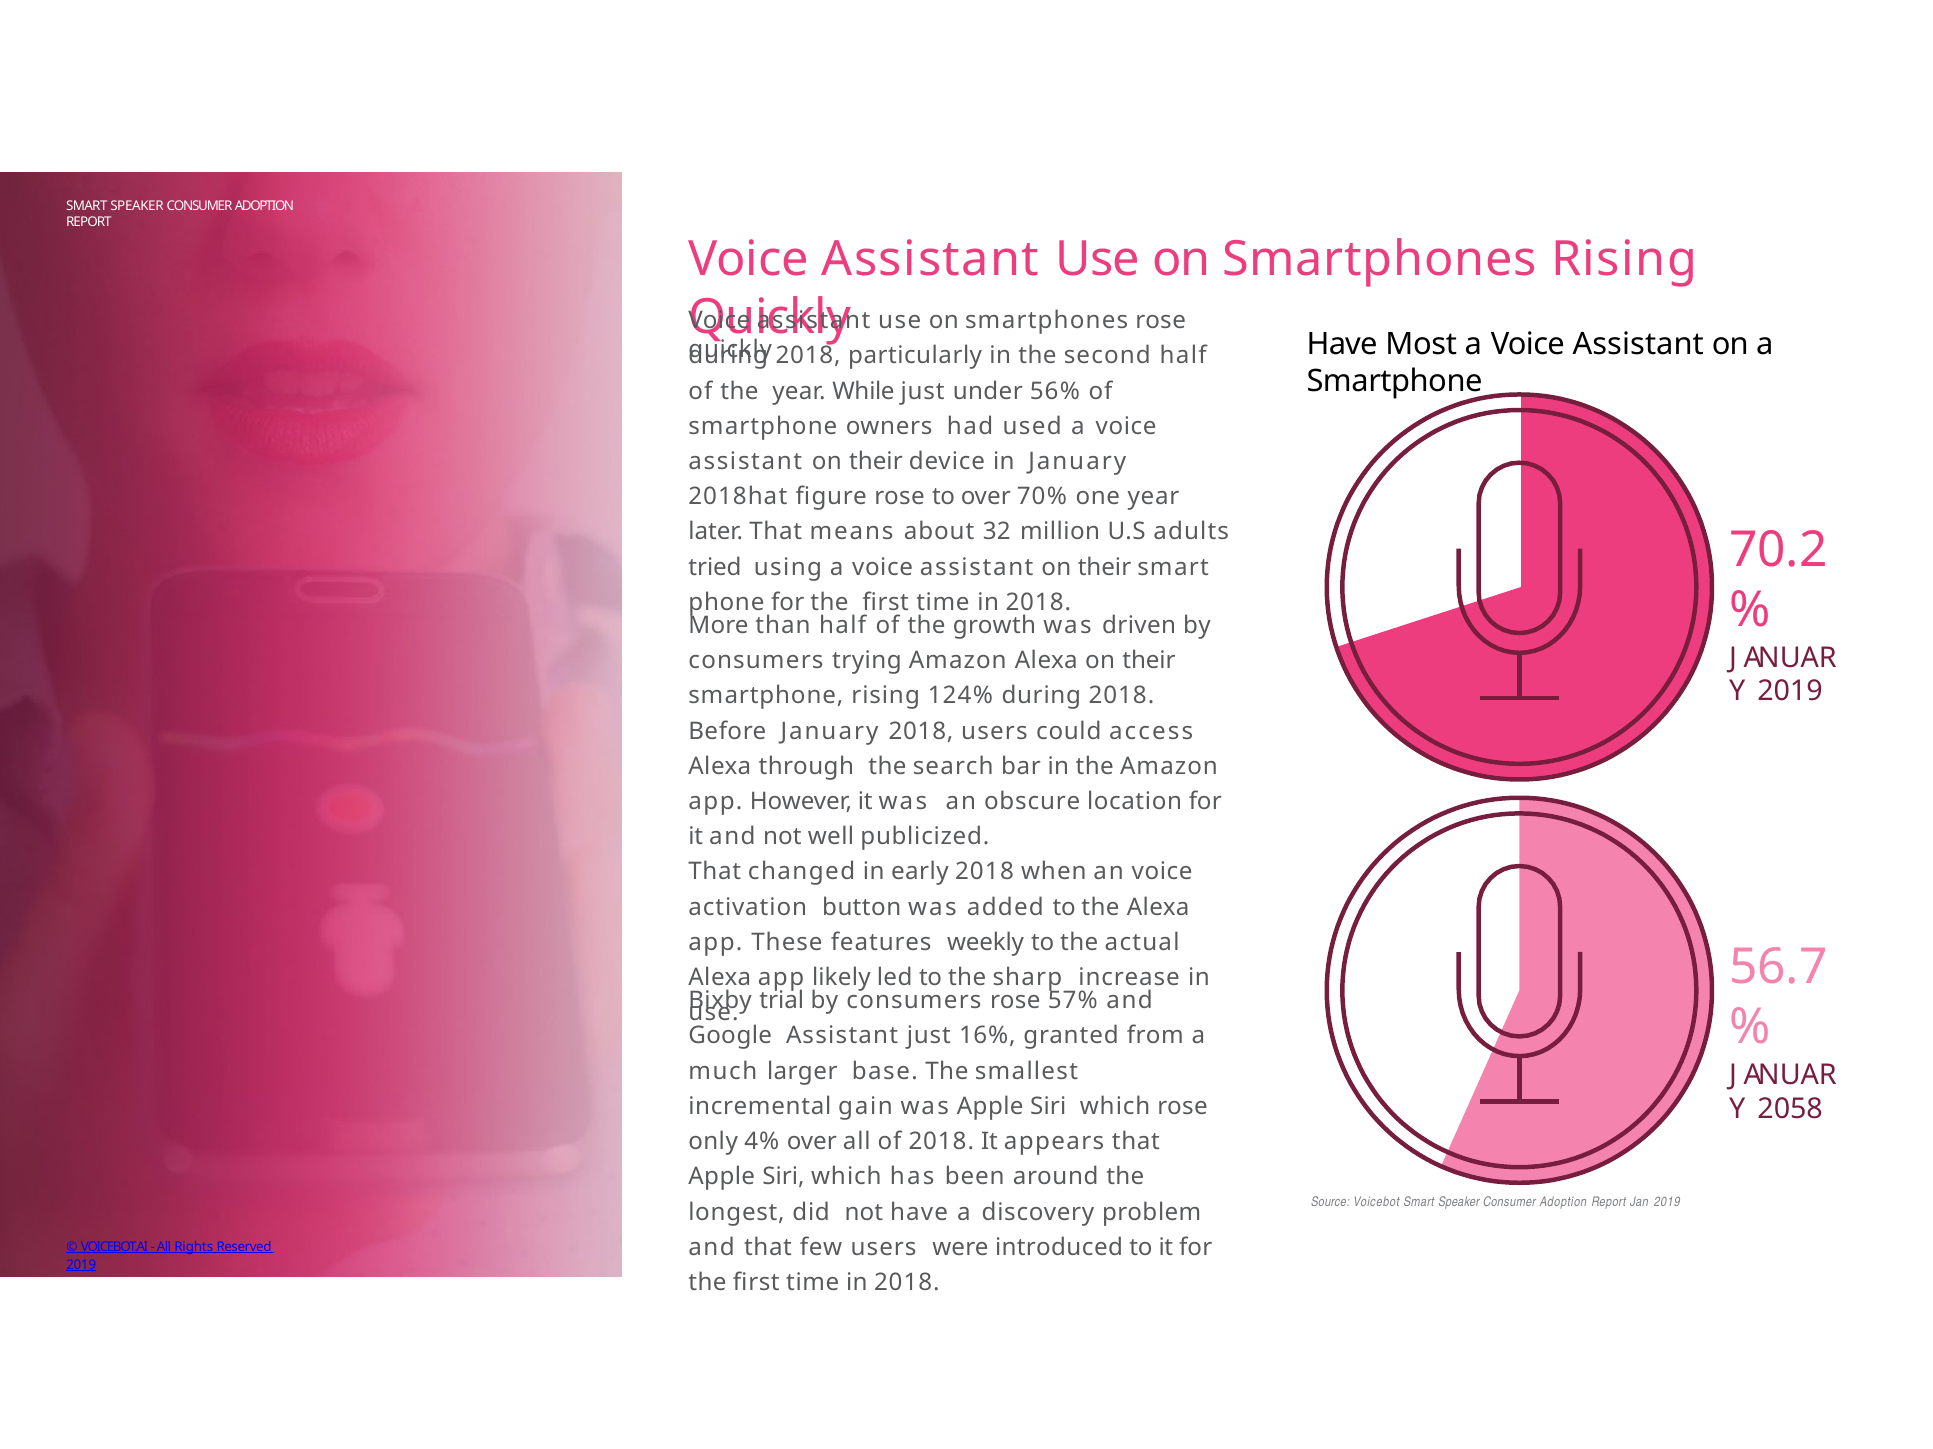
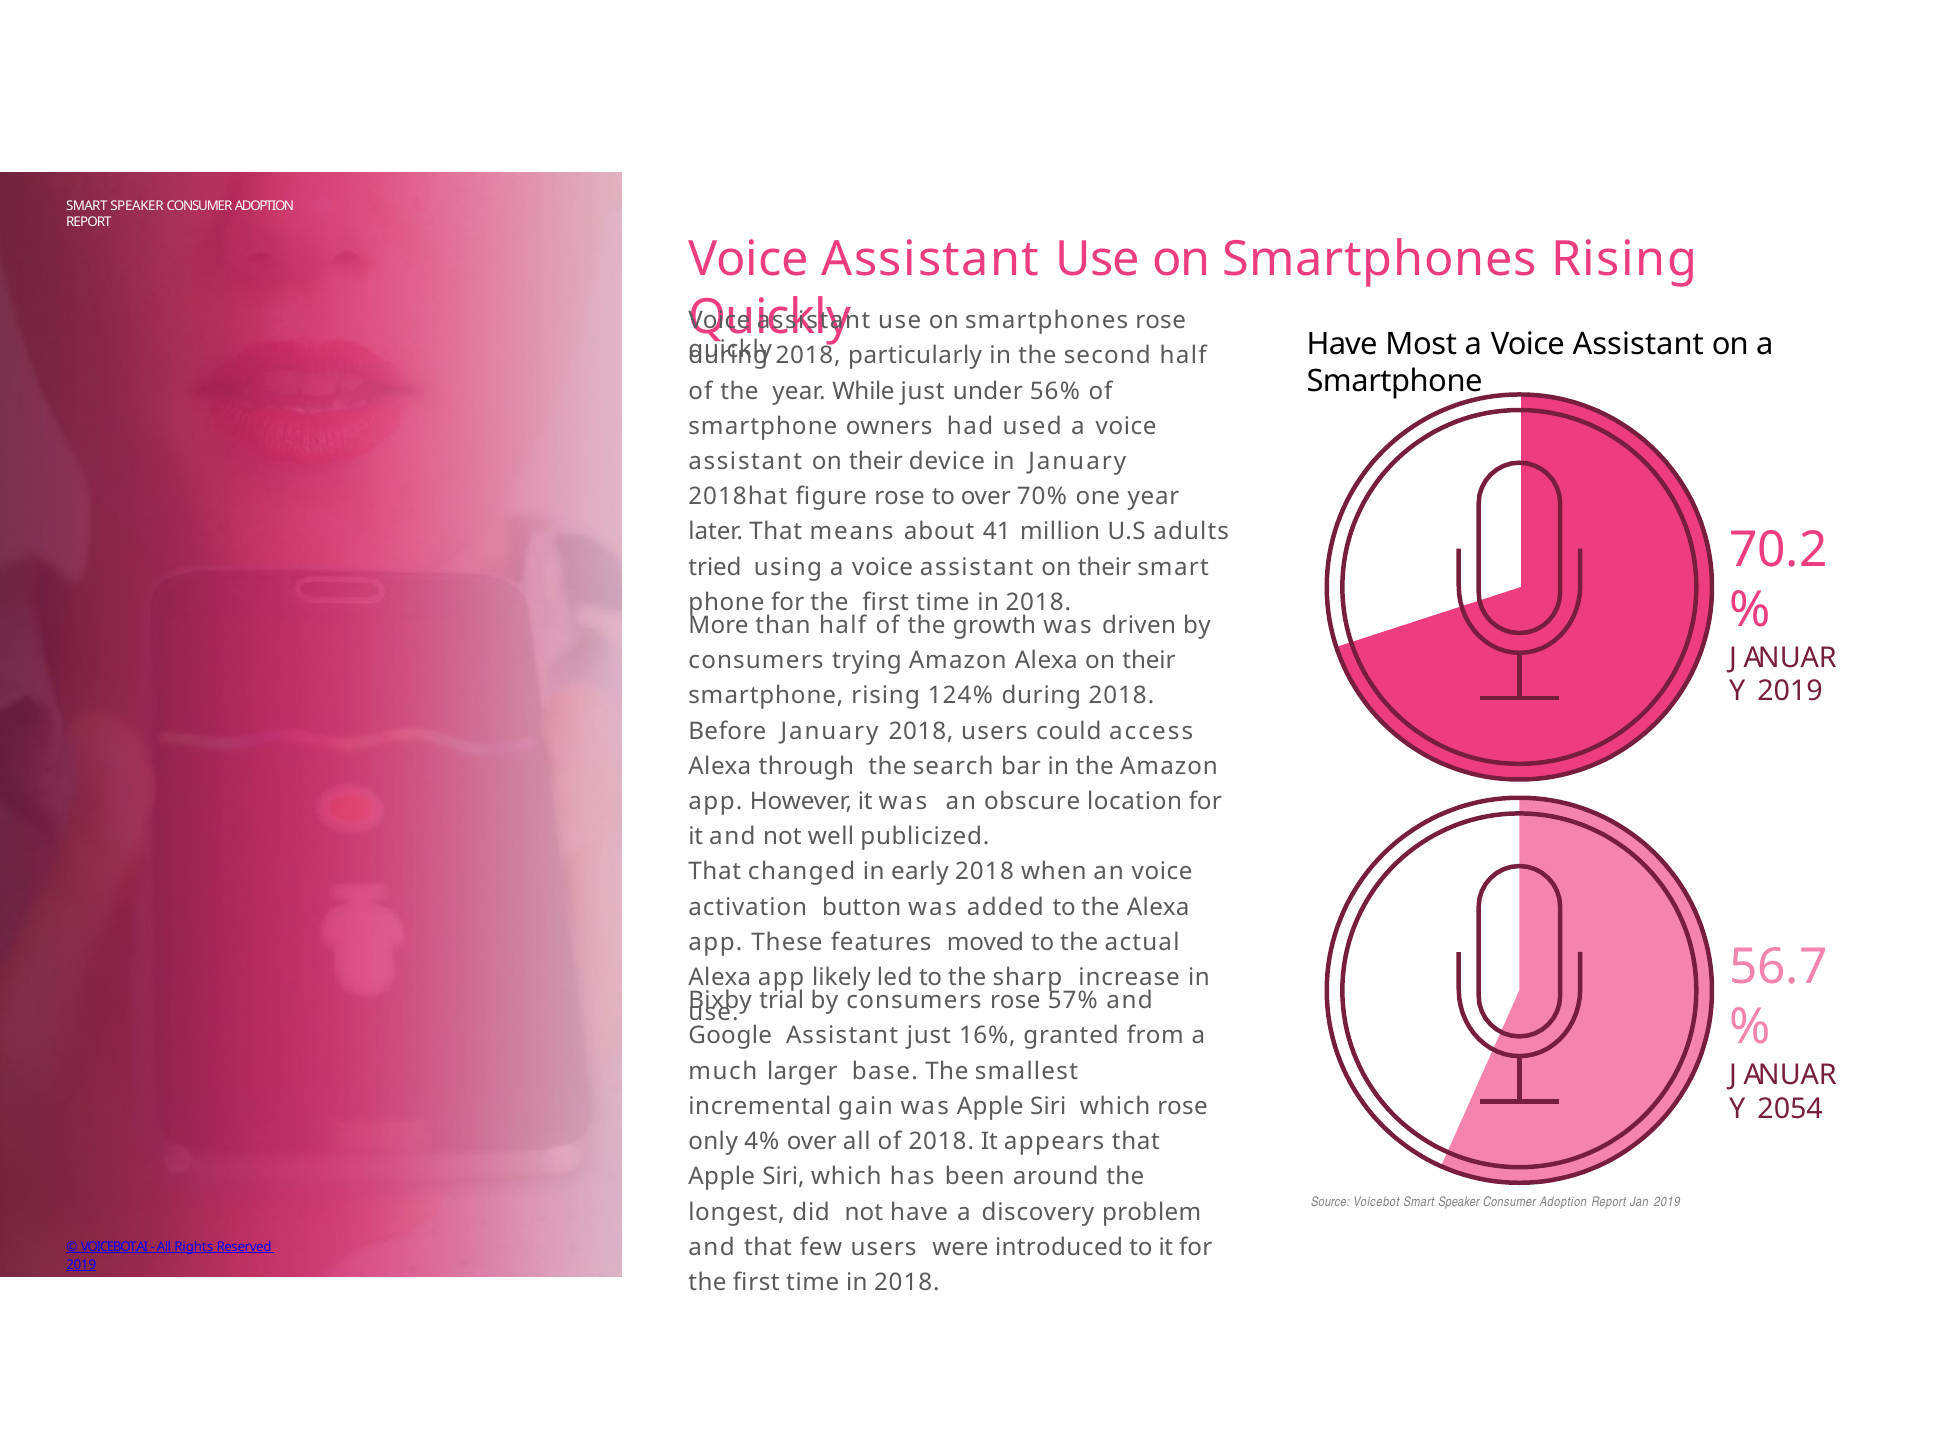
32: 32 -> 41
weekly: weekly -> moved
2058: 2058 -> 2054
